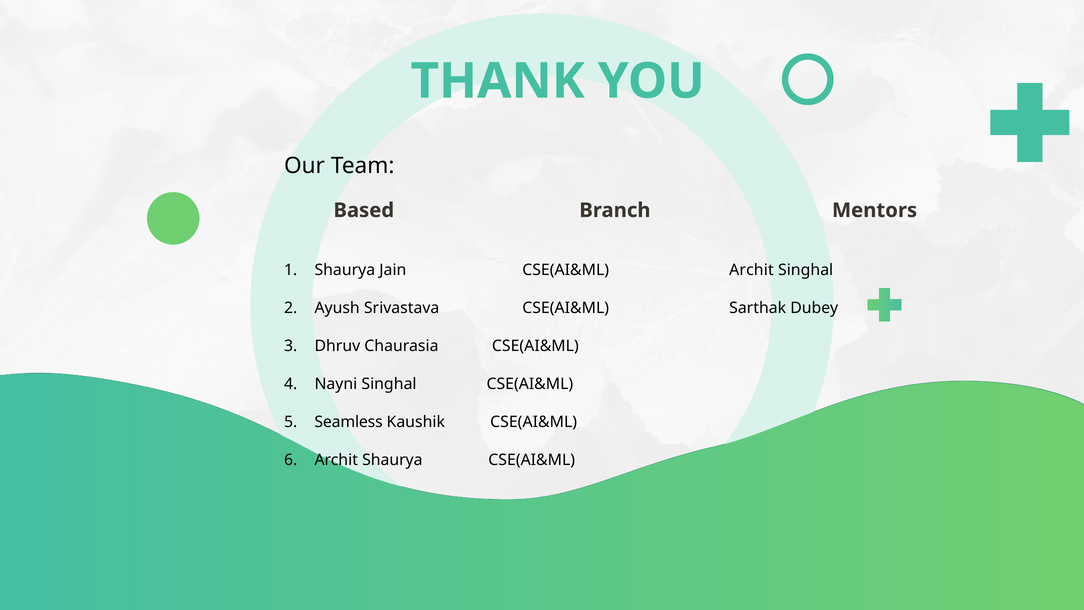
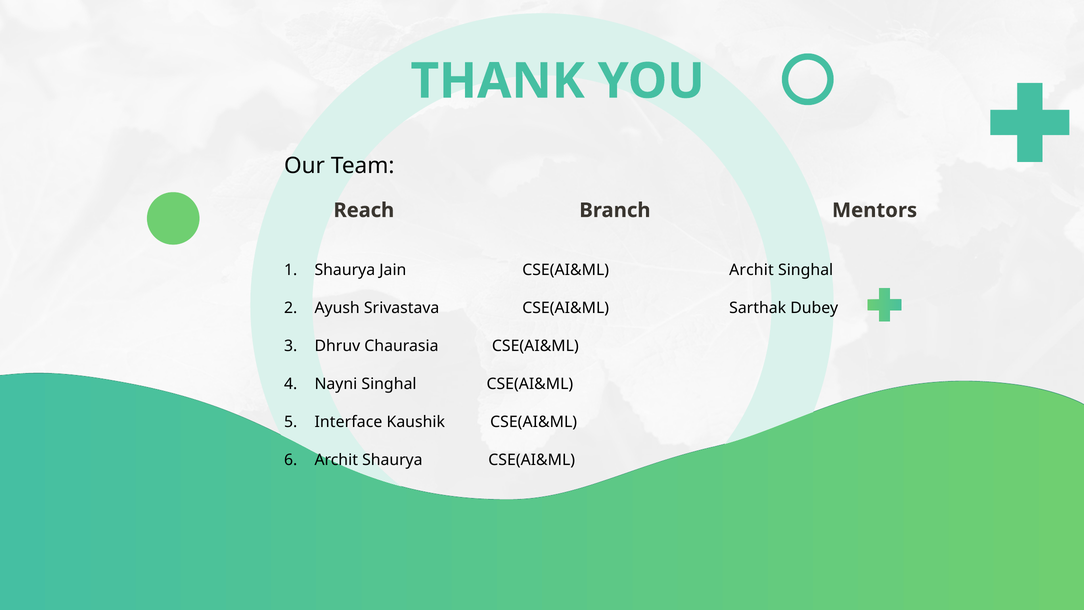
Based: Based -> Reach
Seamless: Seamless -> Interface
